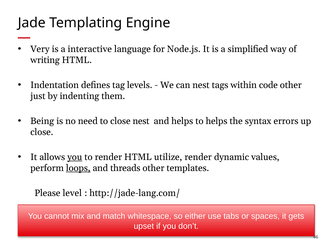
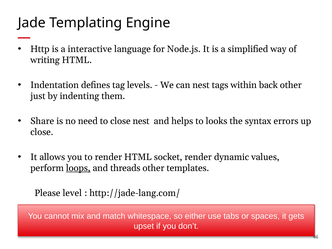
Very: Very -> Http
code: code -> back
Being: Being -> Share
to helps: helps -> looks
you at (75, 157) underline: present -> none
utilize: utilize -> socket
